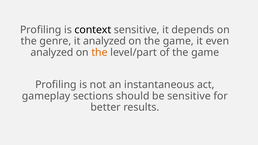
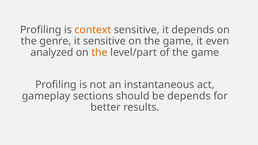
context colour: black -> orange
it analyzed: analyzed -> sensitive
be sensitive: sensitive -> depends
